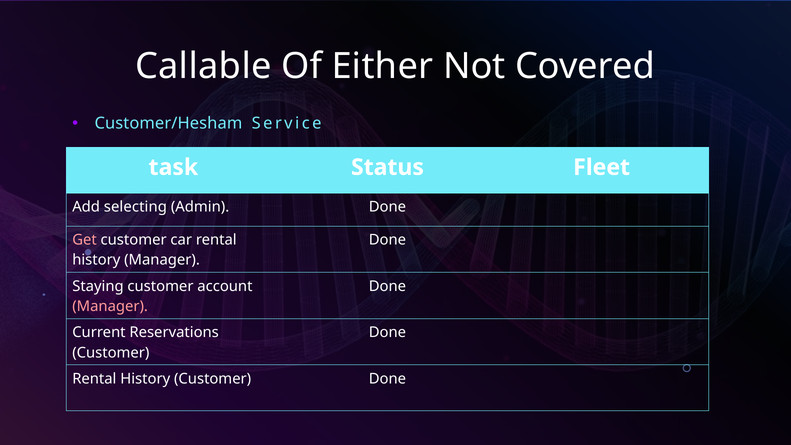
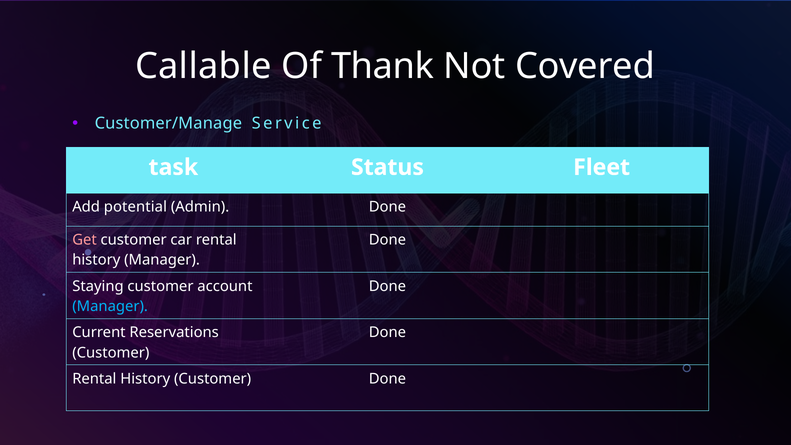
Either: Either -> Thank
Customer/Hesham: Customer/Hesham -> Customer/Manage
selecting: selecting -> potential
Manager at (110, 306) colour: pink -> light blue
